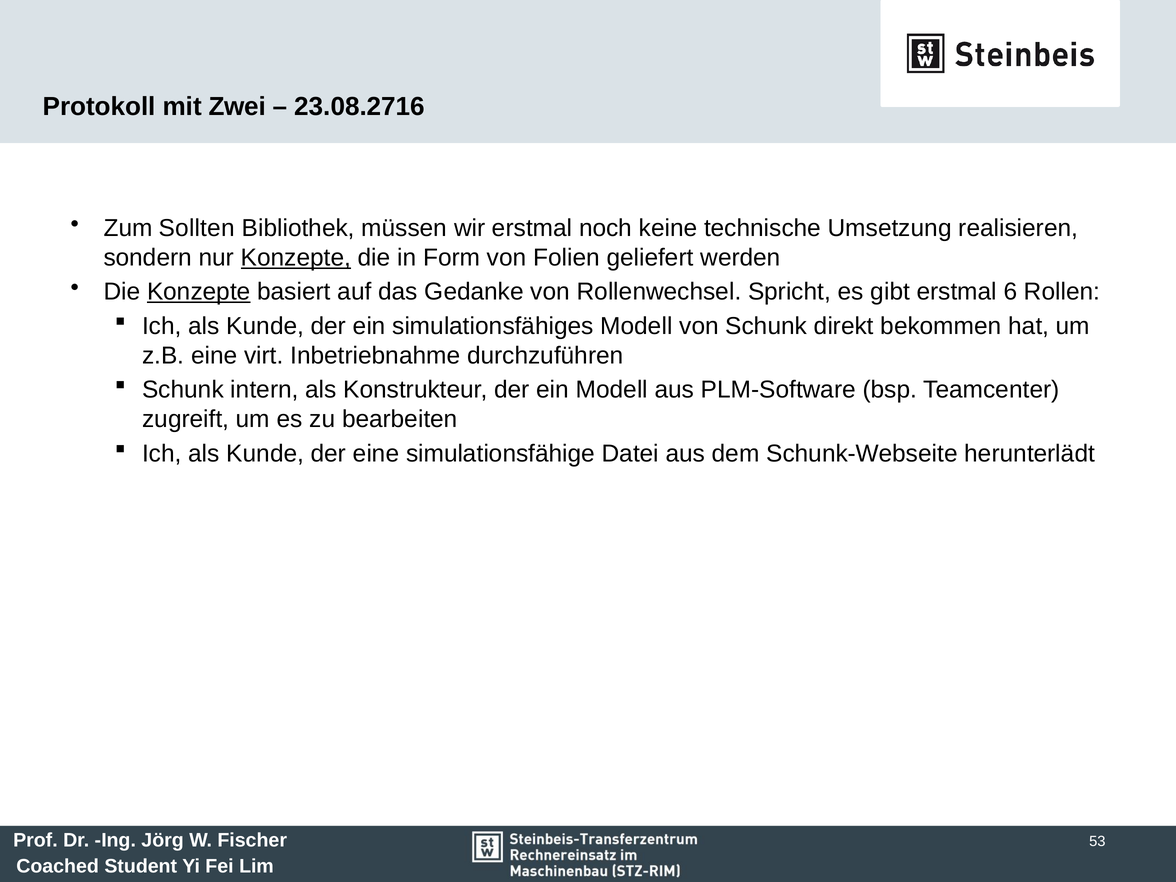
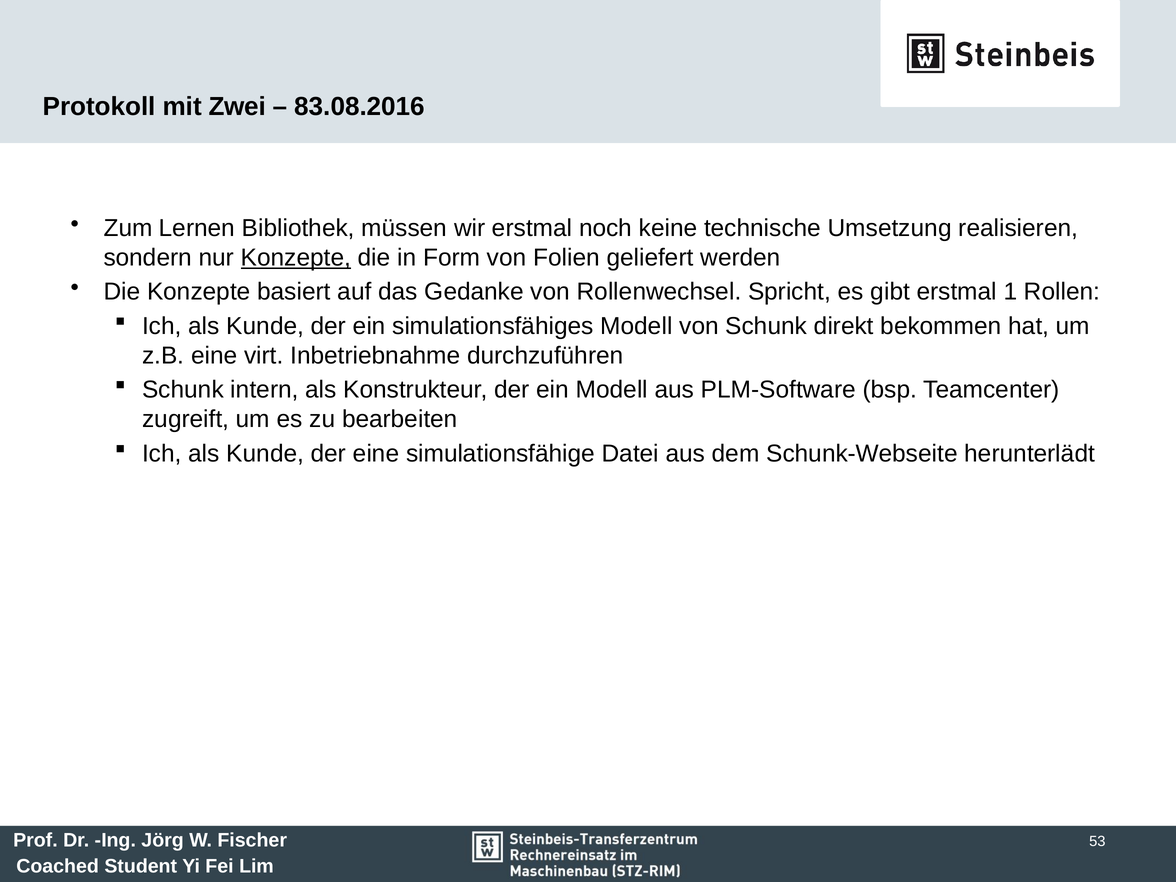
23.08.2716: 23.08.2716 -> 83.08.2016
Sollten: Sollten -> Lernen
Konzepte at (199, 292) underline: present -> none
6: 6 -> 1
